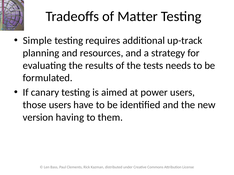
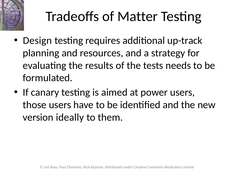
Simple: Simple -> Design
having: having -> ideally
